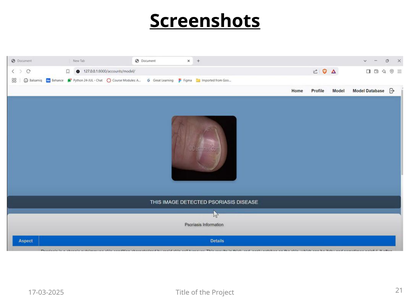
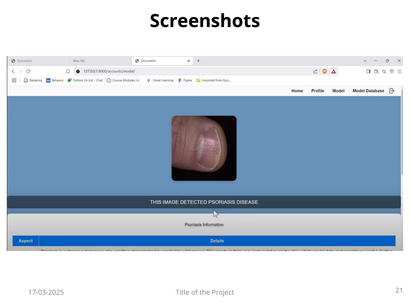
Screenshots underline: present -> none
